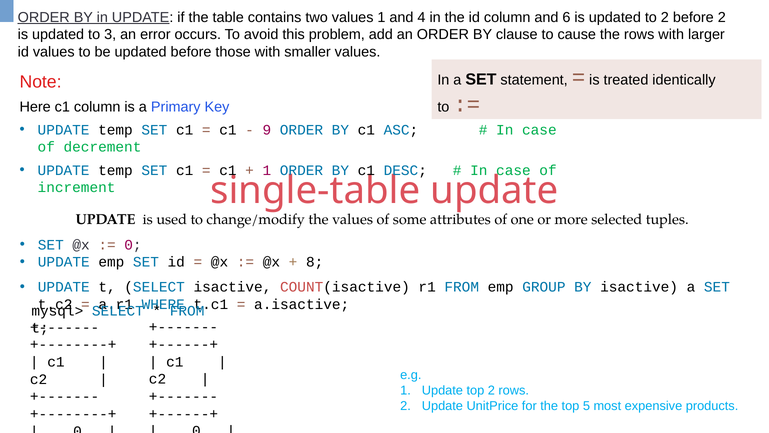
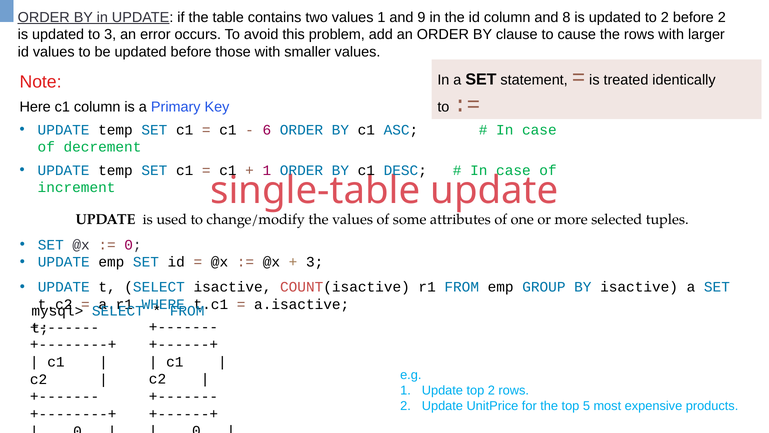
4: 4 -> 9
and 6: 6 -> 8
9 at (267, 130): 9 -> 6
8 at (315, 262): 8 -> 3
